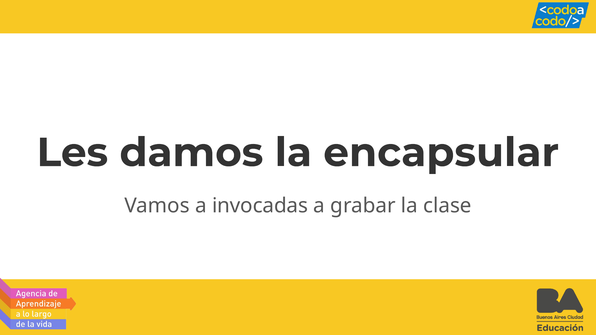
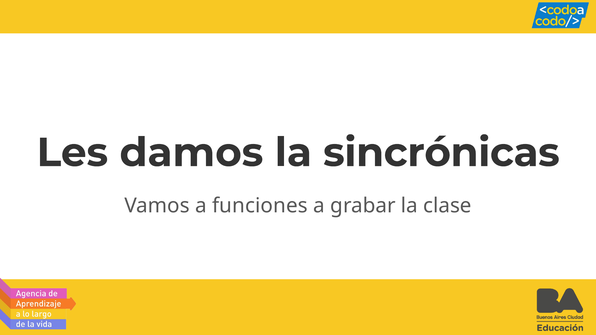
encapsular: encapsular -> sincrónicas
invocadas: invocadas -> funciones
